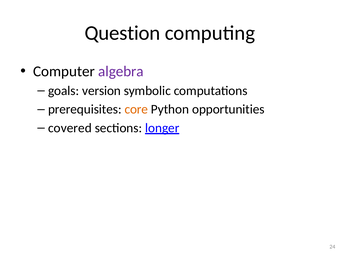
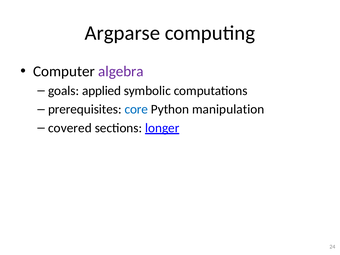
Question: Question -> Argparse
version: version -> applied
core colour: orange -> blue
opportunities: opportunities -> manipulation
